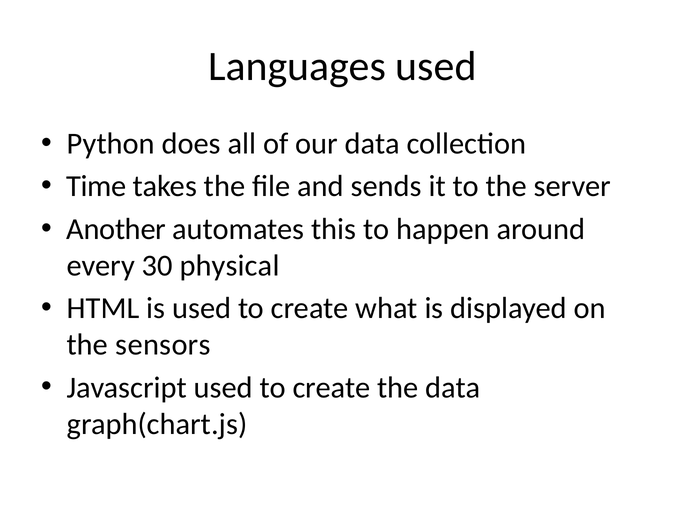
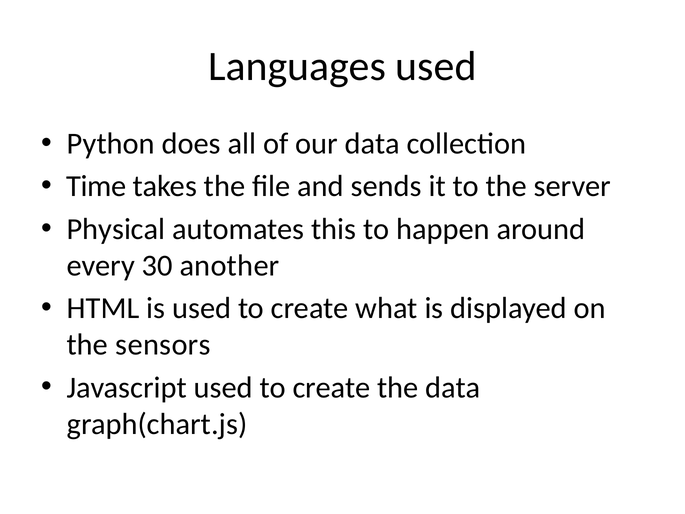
Another: Another -> Physical
physical: physical -> another
